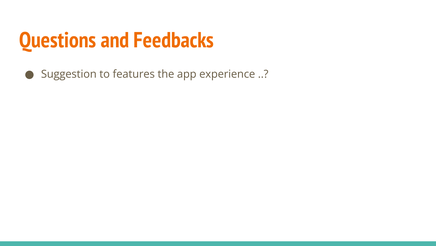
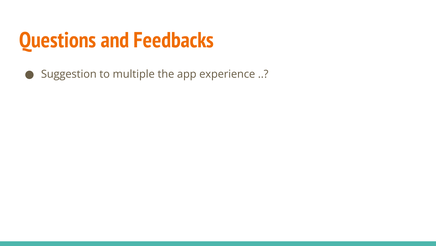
features: features -> multiple
